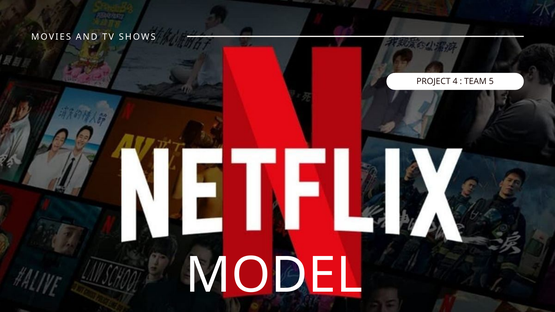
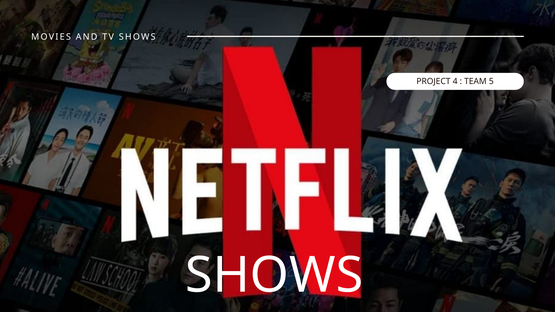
MODEL at (274, 275): MODEL -> SHOWS
